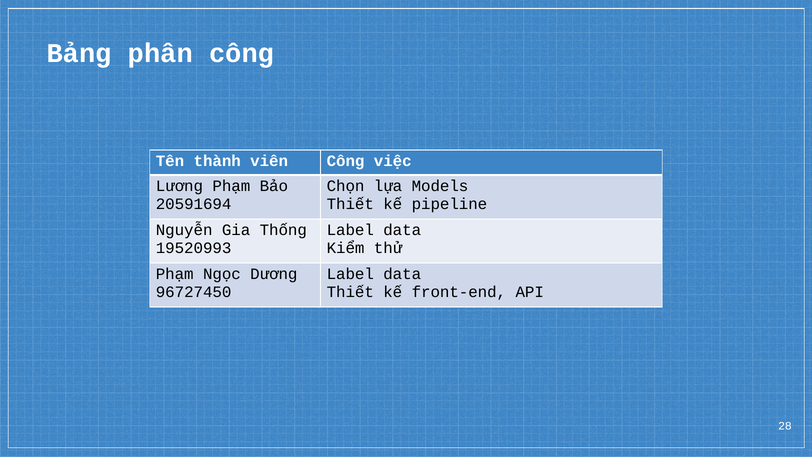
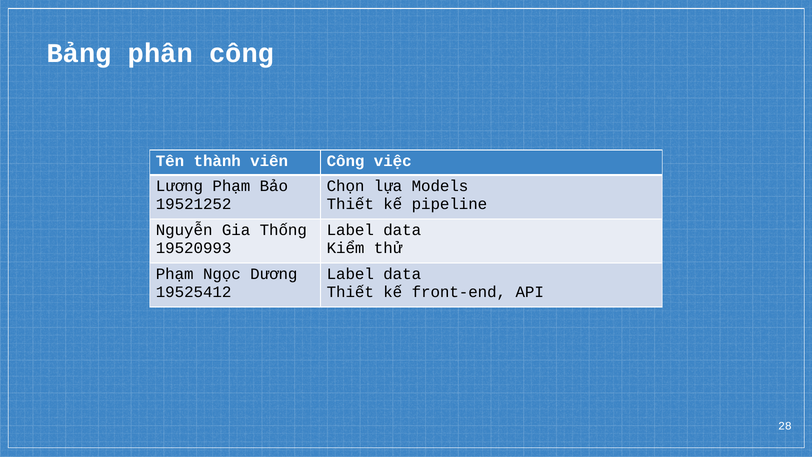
20591694: 20591694 -> 19521252
96727450: 96727450 -> 19525412
